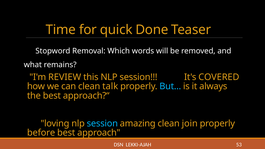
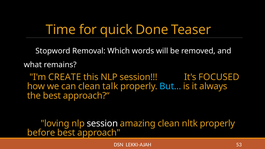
REVIEW: REVIEW -> CREATE
COVERED: COVERED -> FOCUSED
session at (102, 124) colour: light blue -> white
join: join -> nltk
